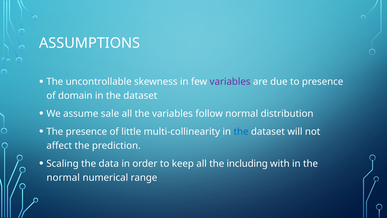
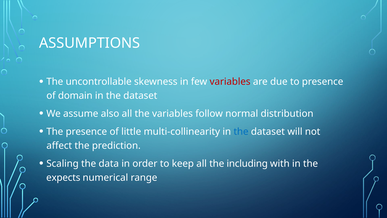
variables at (230, 82) colour: purple -> red
sale: sale -> also
normal at (63, 177): normal -> expects
